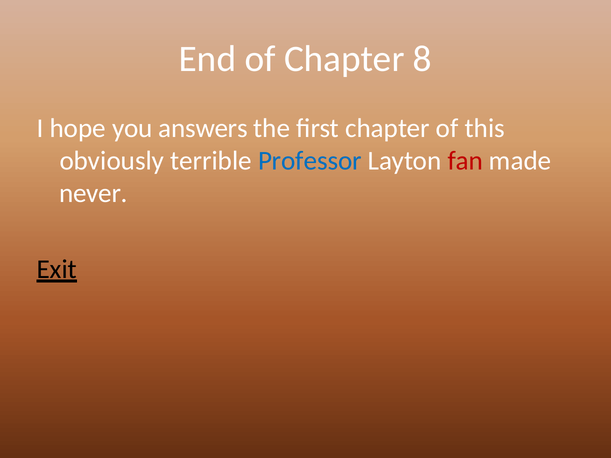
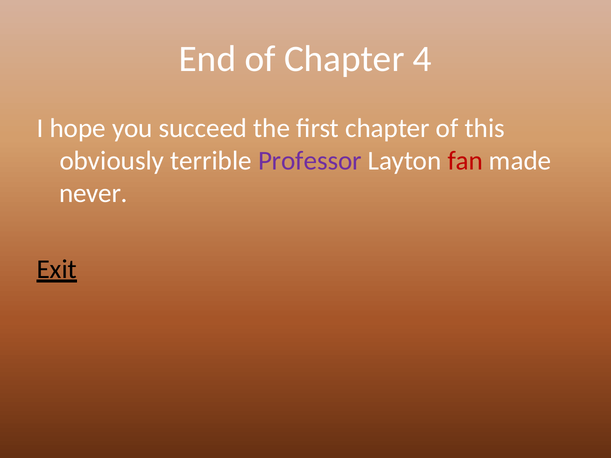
8: 8 -> 4
answers: answers -> succeed
Professor colour: blue -> purple
